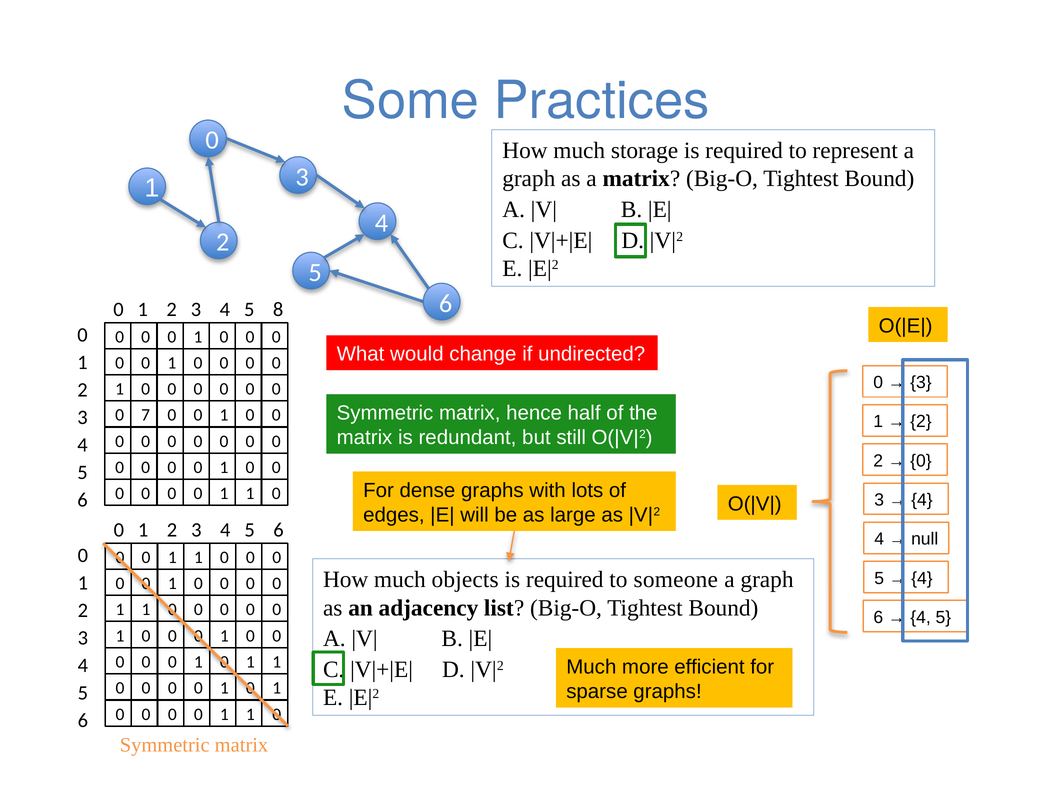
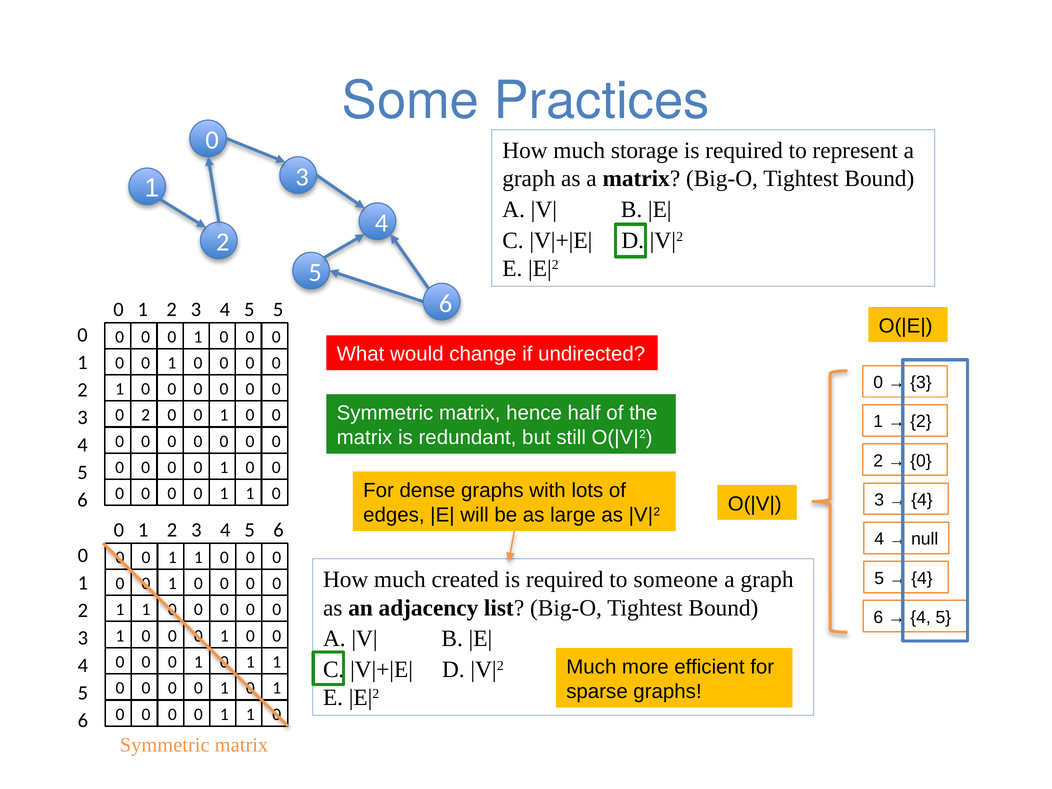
5 8: 8 -> 5
0 7: 7 -> 2
objects: objects -> created
